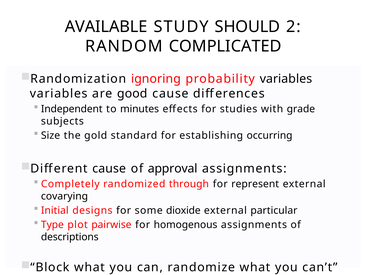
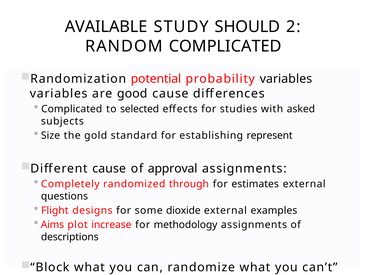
ignoring: ignoring -> potential
Independent at (72, 109): Independent -> Complicated
minutes: minutes -> selected
grade: grade -> asked
occurring: occurring -> represent
represent: represent -> estimates
covarying: covarying -> questions
Initial: Initial -> Flight
particular: particular -> examples
Type: Type -> Aims
pairwise: pairwise -> increase
homogenous: homogenous -> methodology
